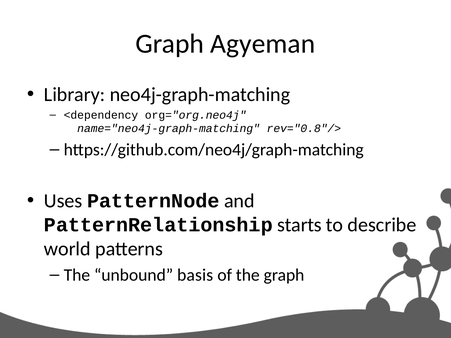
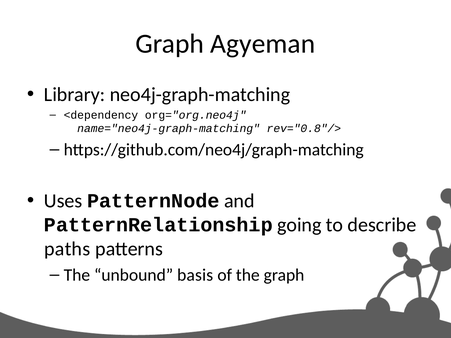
starts: starts -> going
world: world -> paths
